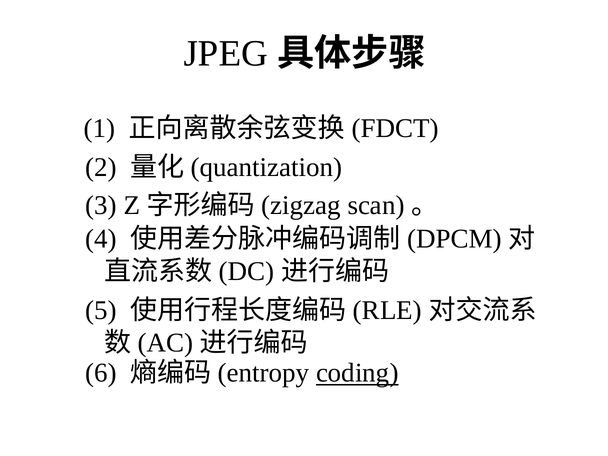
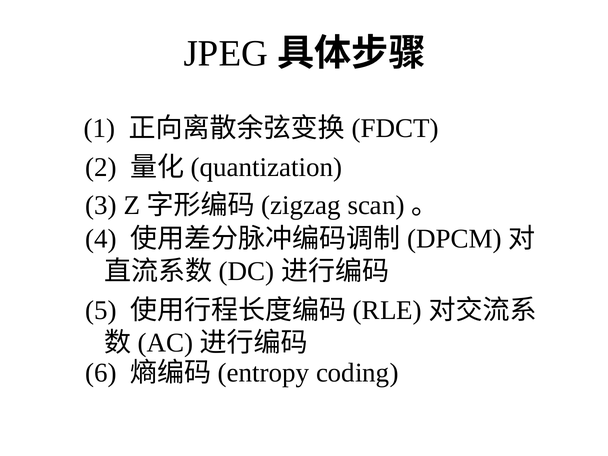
coding underline: present -> none
